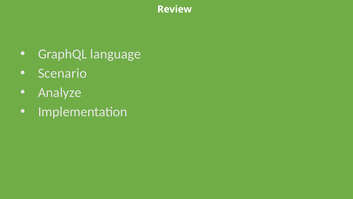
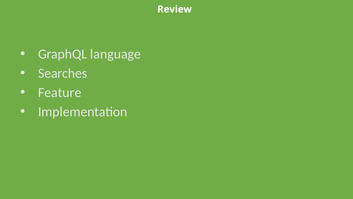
Scenario: Scenario -> Searches
Analyze: Analyze -> Feature
